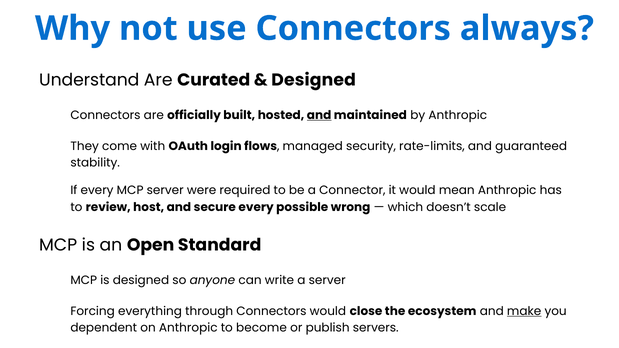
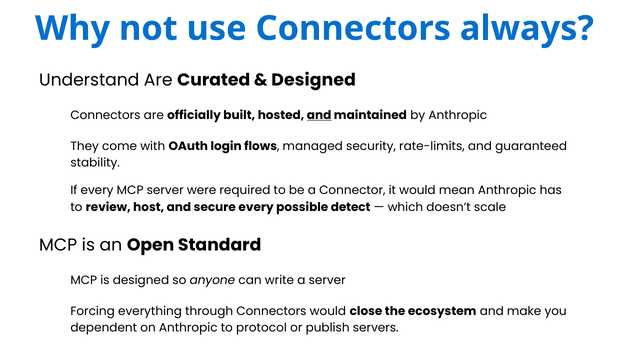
wrong: wrong -> detect
make underline: present -> none
become: become -> protocol
